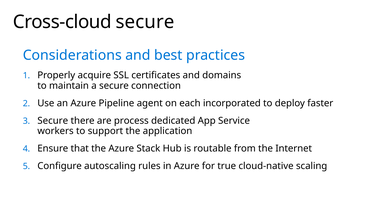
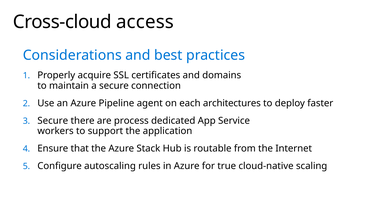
Cross-cloud secure: secure -> access
incorporated: incorporated -> architectures
